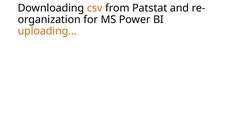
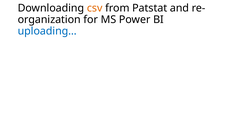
uploading… colour: orange -> blue
